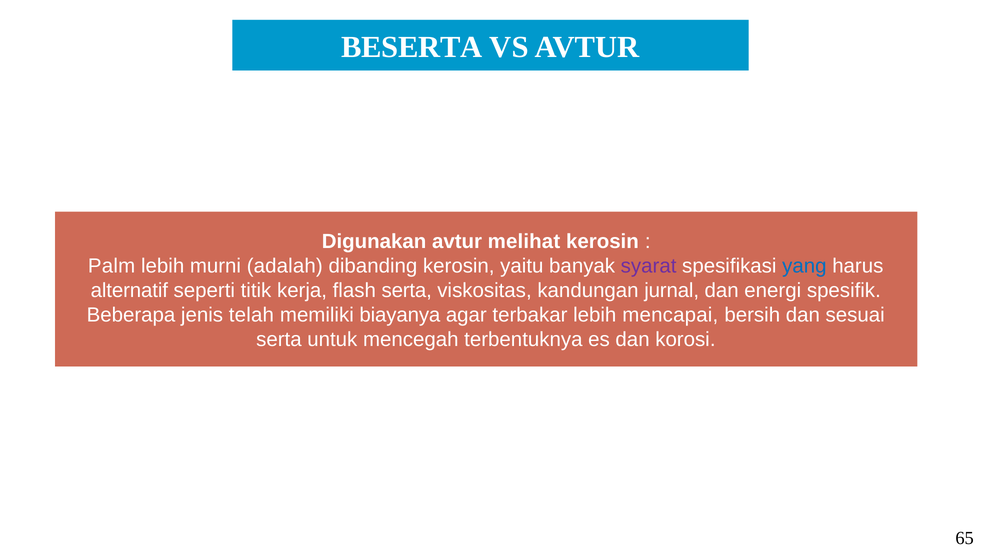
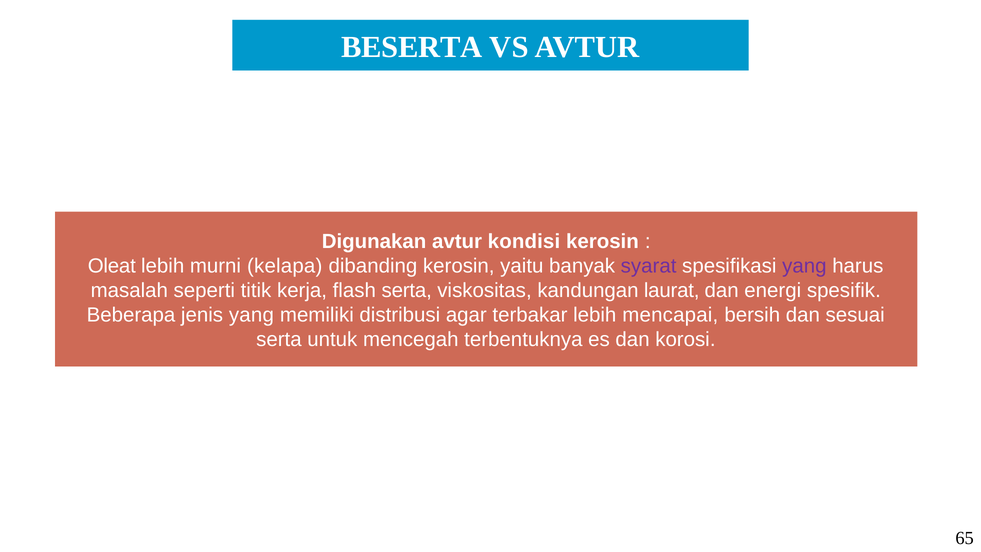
melihat: melihat -> kondisi
Palm: Palm -> Oleat
adalah: adalah -> kelapa
yang at (804, 266) colour: blue -> purple
alternatif: alternatif -> masalah
jurnal: jurnal -> laurat
jenis telah: telah -> yang
biayanya: biayanya -> distribusi
